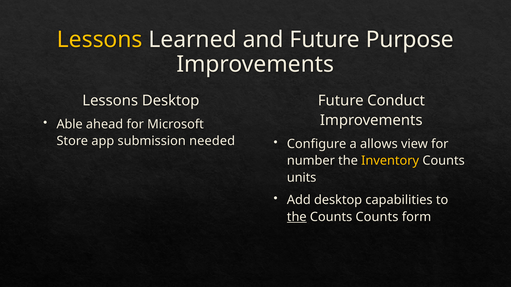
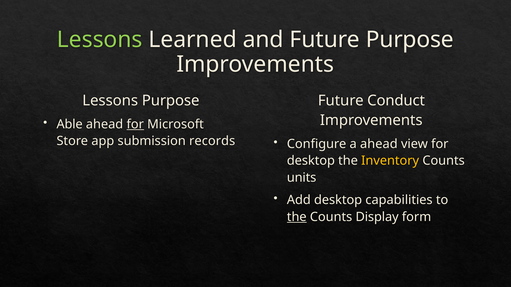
Lessons at (100, 40) colour: yellow -> light green
Lessons Desktop: Desktop -> Purpose
for at (135, 124) underline: none -> present
needed: needed -> records
a allows: allows -> ahead
number at (311, 161): number -> desktop
Counts Counts: Counts -> Display
